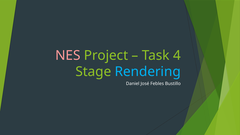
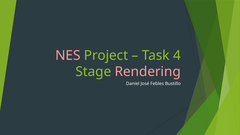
Rendering colour: light blue -> pink
